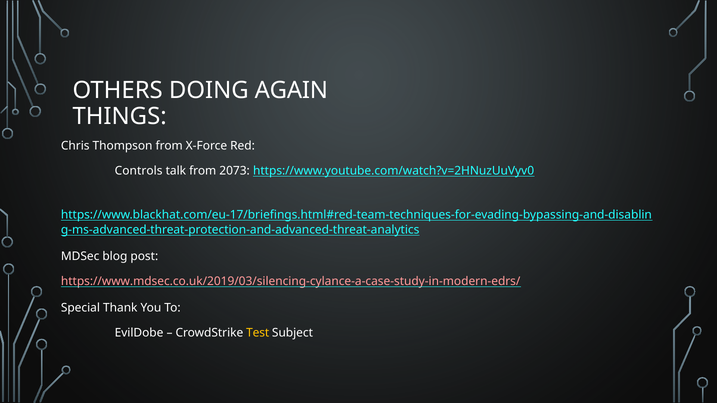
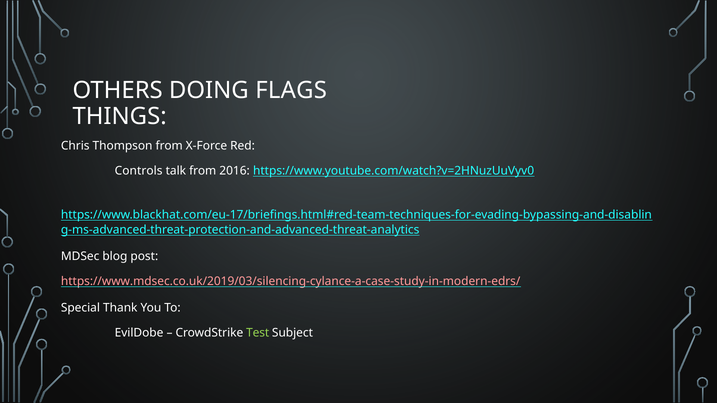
AGAIN: AGAIN -> FLAGS
2073: 2073 -> 2016
Test colour: yellow -> light green
